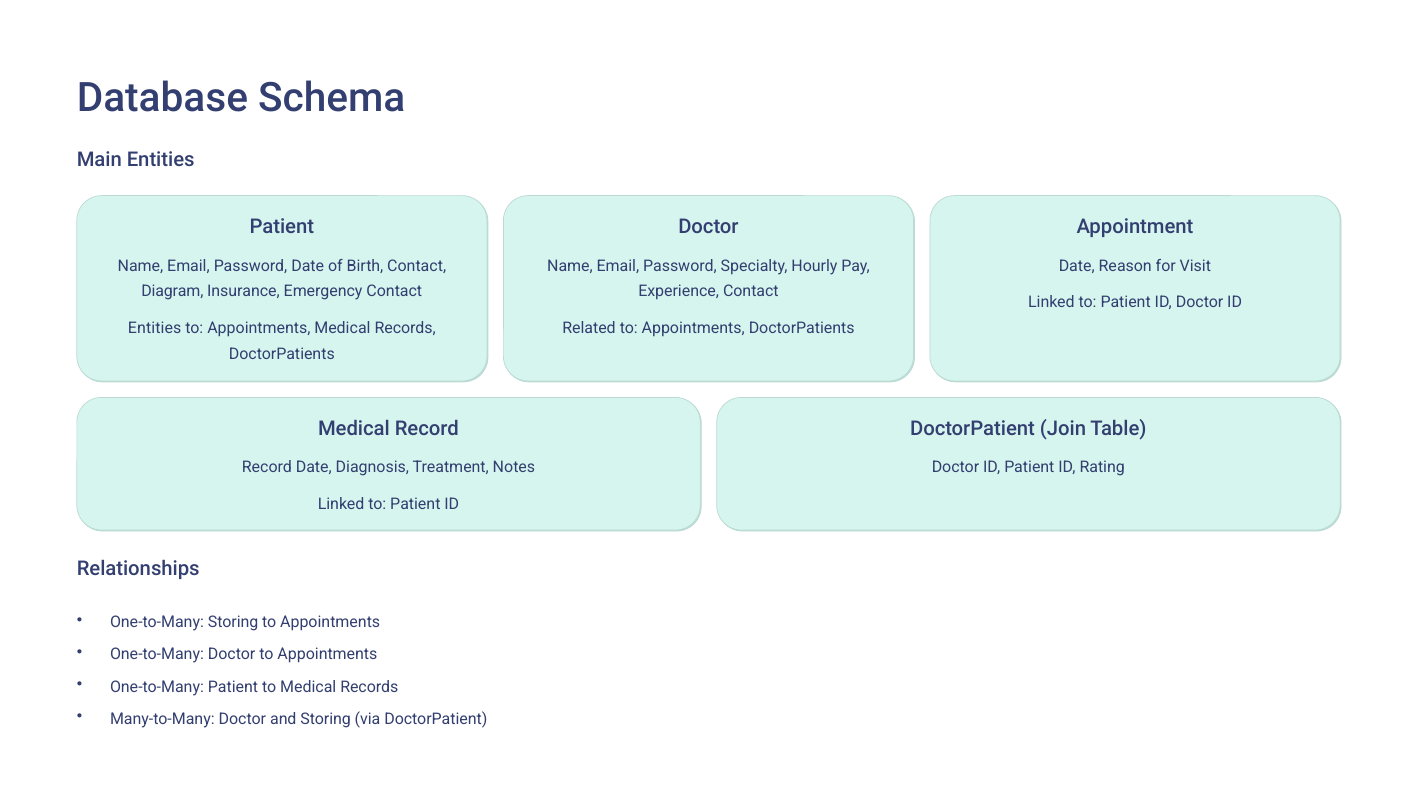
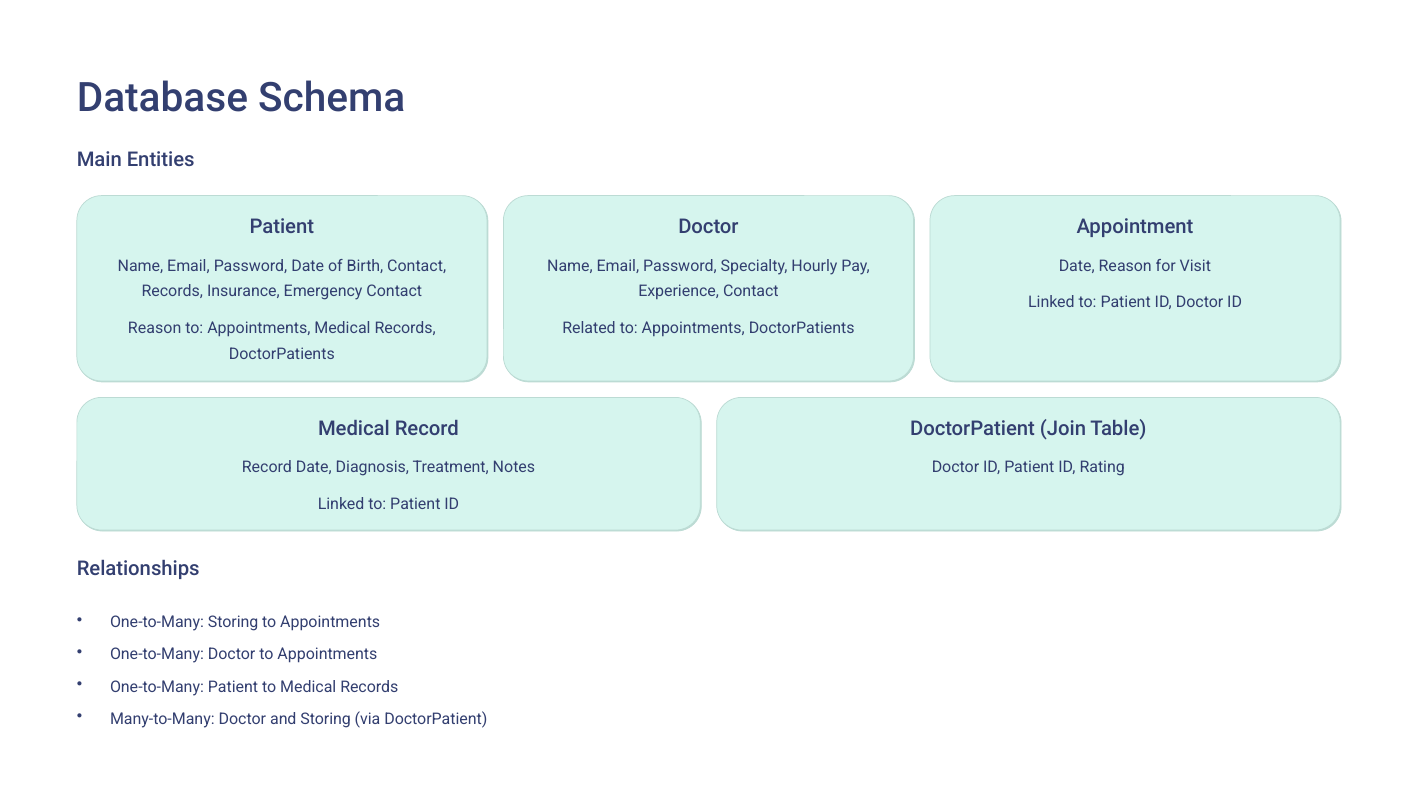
Diagram at (172, 292): Diagram -> Records
Entities at (155, 328): Entities -> Reason
